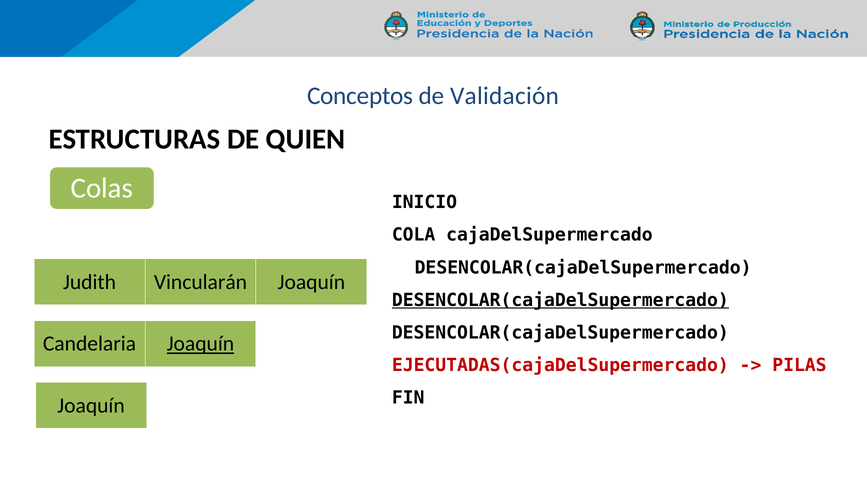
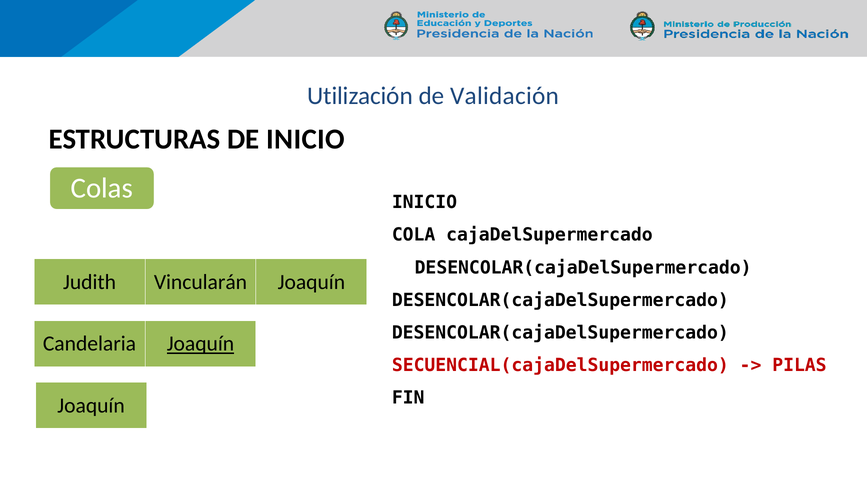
Conceptos: Conceptos -> Utilización
DE QUIEN: QUIEN -> INICIO
DESENCOLAR(cajaDelSupermercado at (560, 300) underline: present -> none
EJECUTADAS(cajaDelSupermercado: EJECUTADAS(cajaDelSupermercado -> SECUENCIAL(cajaDelSupermercado
